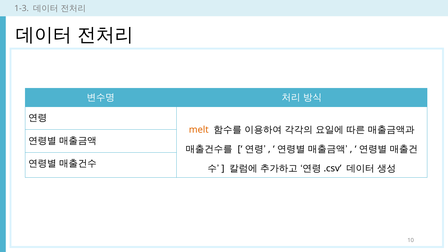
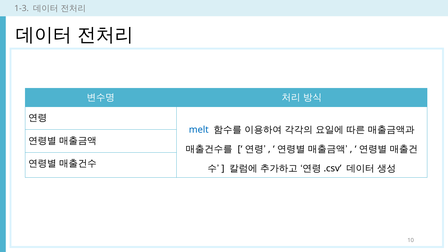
melt colour: orange -> blue
